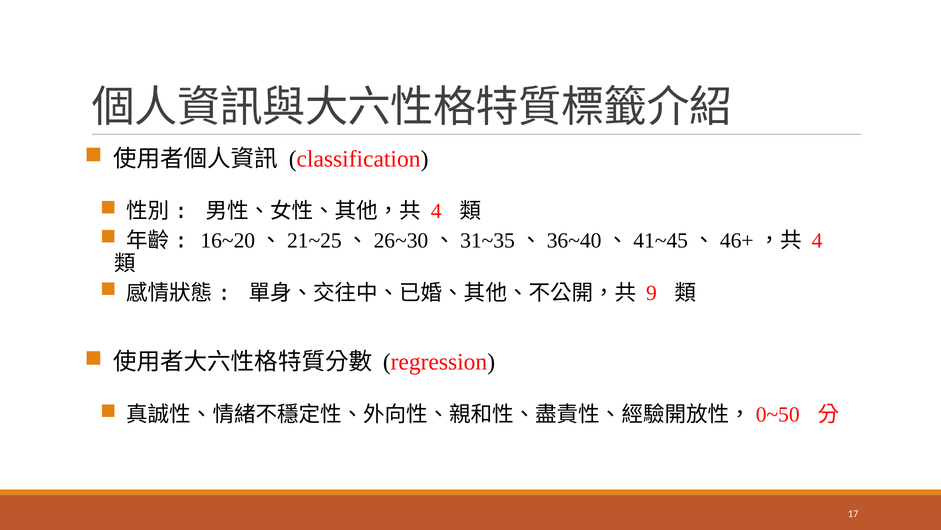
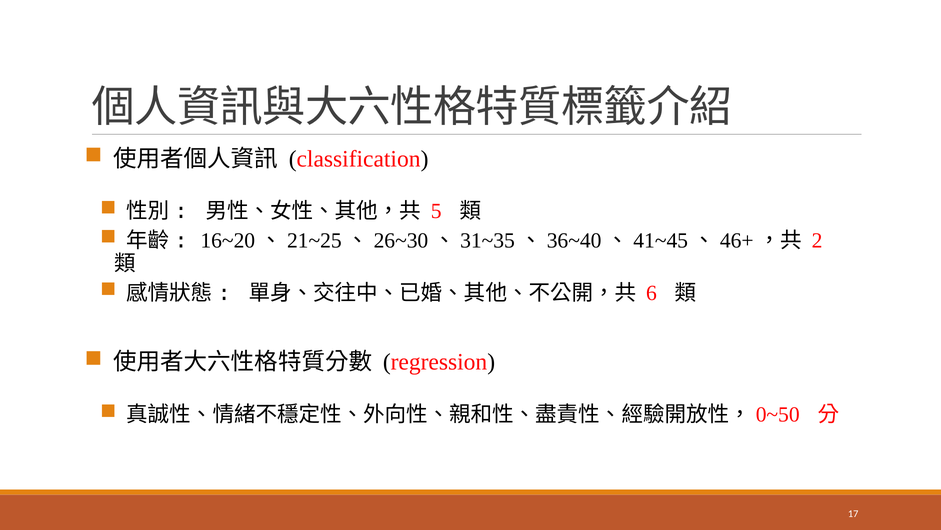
4 at (436, 211): 4 -> 5
4 at (817, 240): 4 -> 2
9: 9 -> 6
